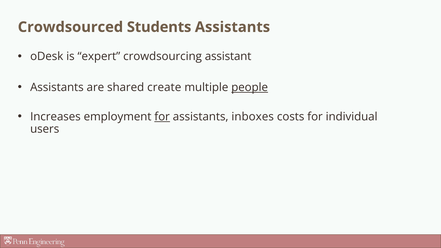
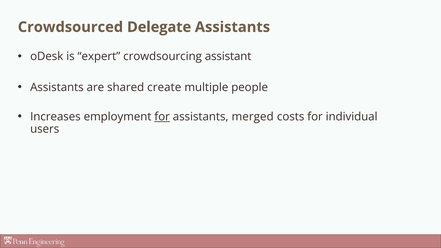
Students: Students -> Delegate
people underline: present -> none
inboxes: inboxes -> merged
